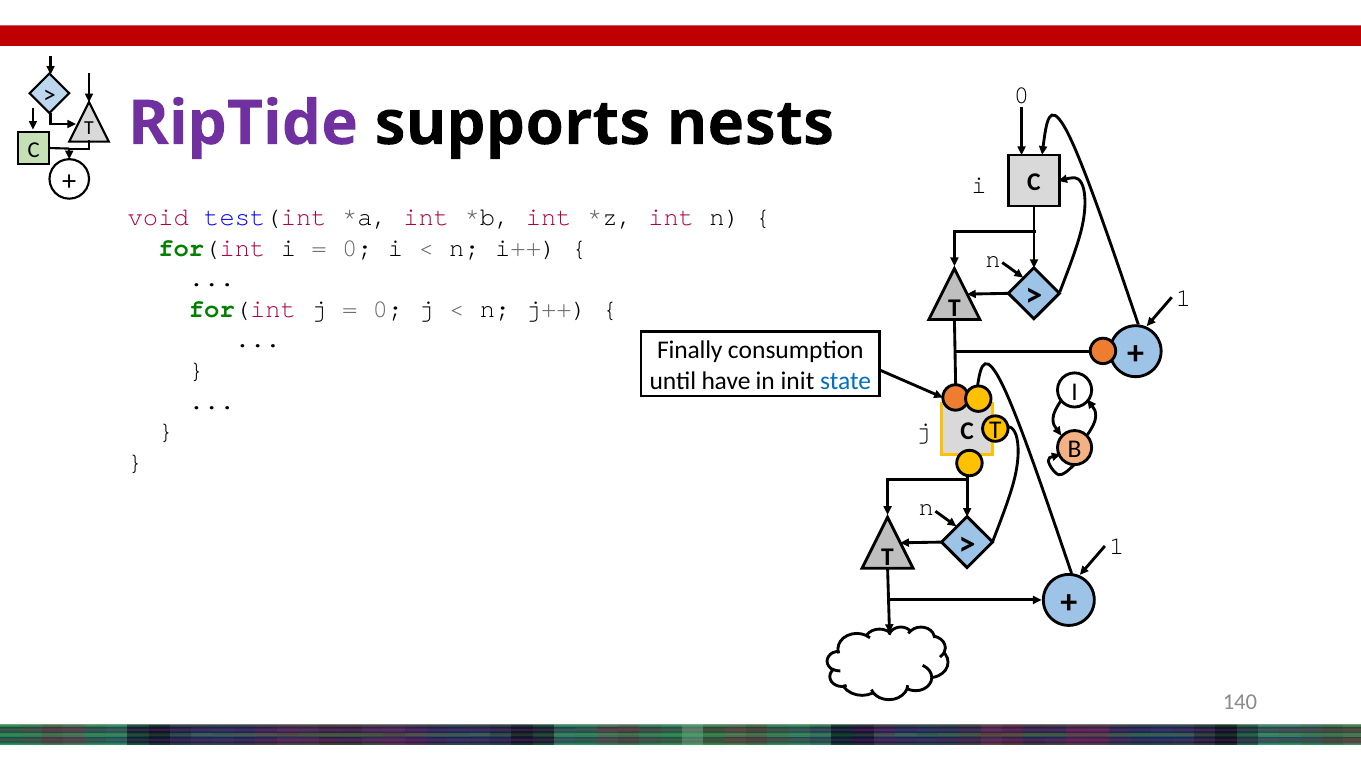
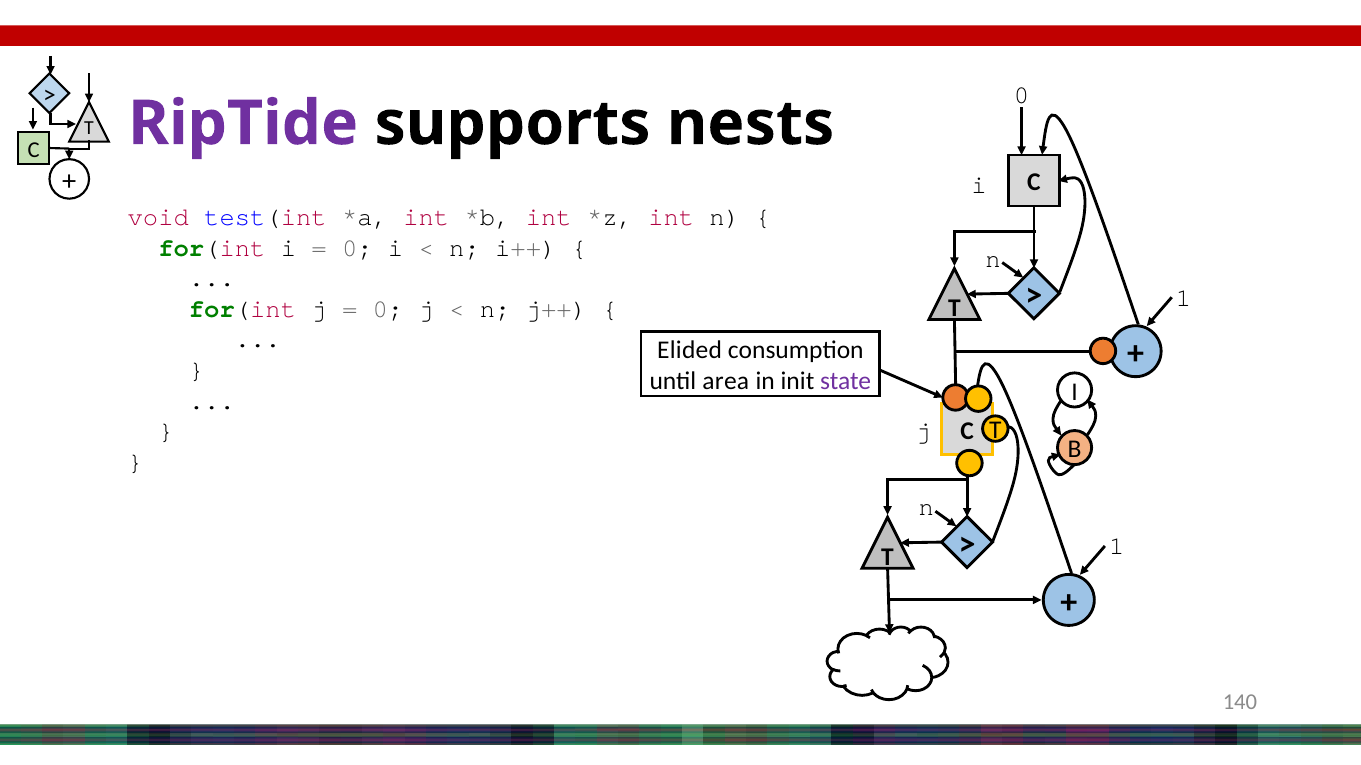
Finally: Finally -> Elided
have: have -> area
state colour: blue -> purple
